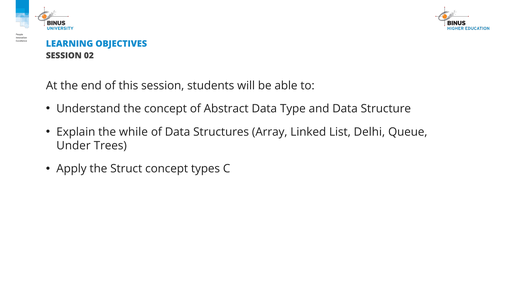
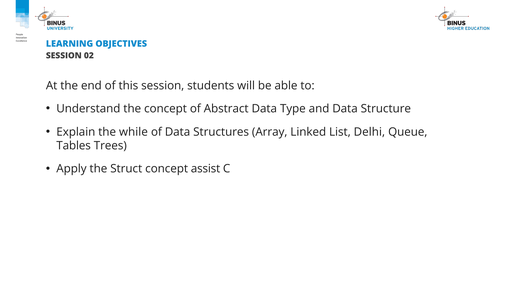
Under: Under -> Tables
types: types -> assist
